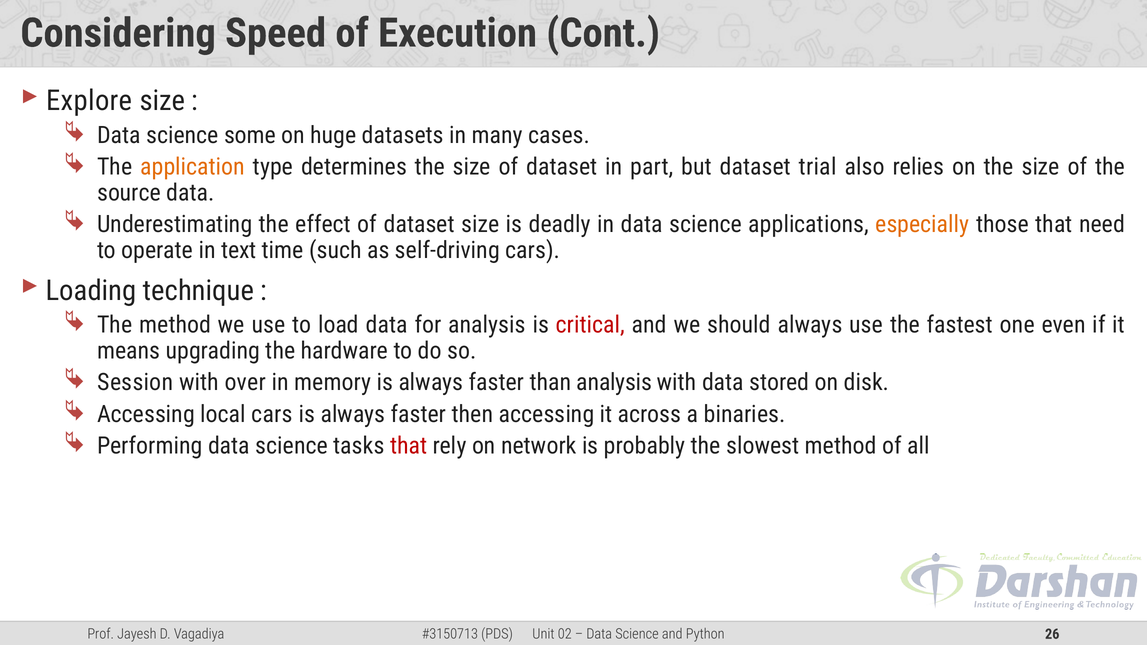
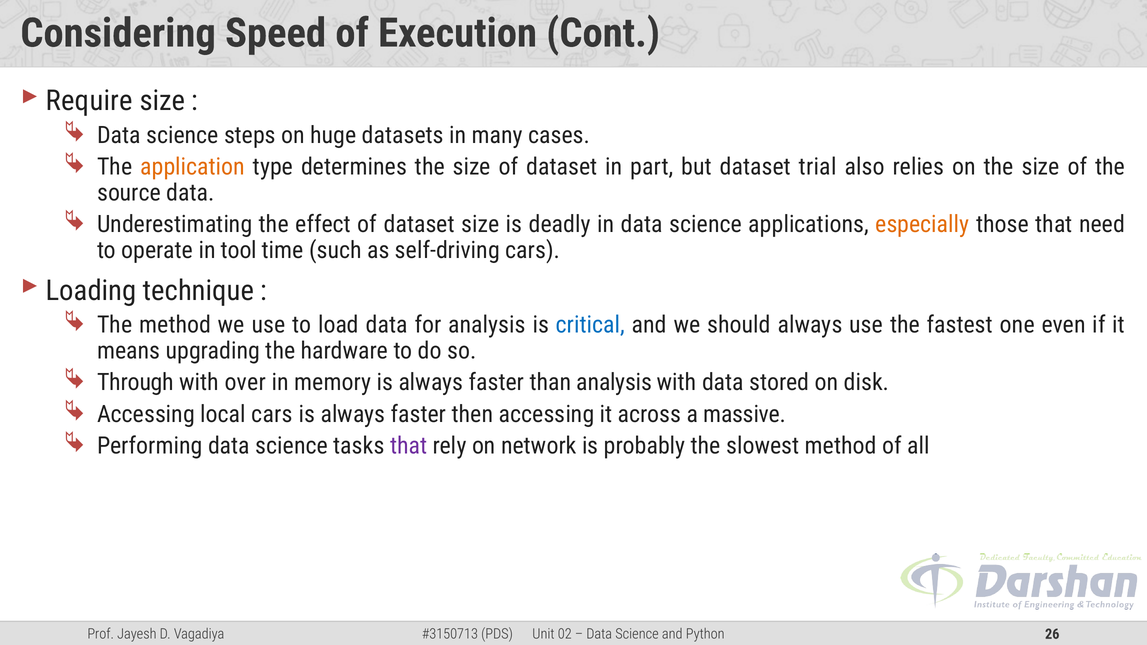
Explore: Explore -> Require
some: some -> steps
text: text -> tool
critical colour: red -> blue
Session: Session -> Through
binaries: binaries -> massive
that at (409, 446) colour: red -> purple
